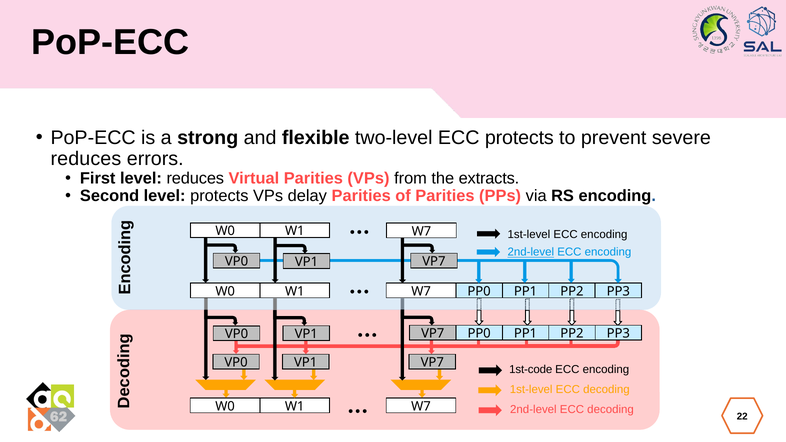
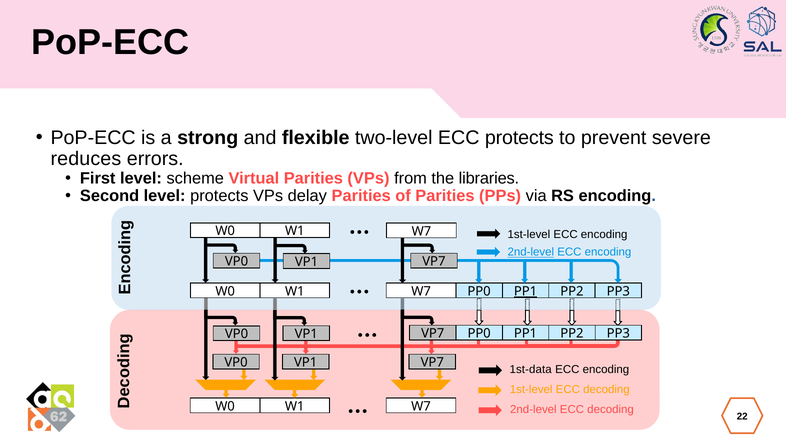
level reduces: reduces -> scheme
extracts: extracts -> libraries
PP1 at (526, 291) underline: none -> present
1st-code: 1st-code -> 1st-data
